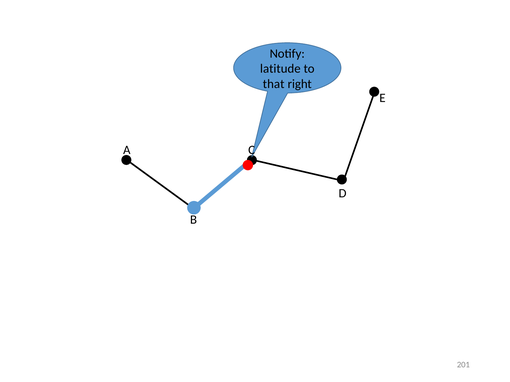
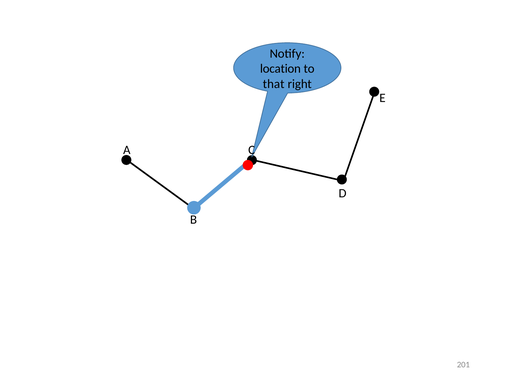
latitude: latitude -> location
